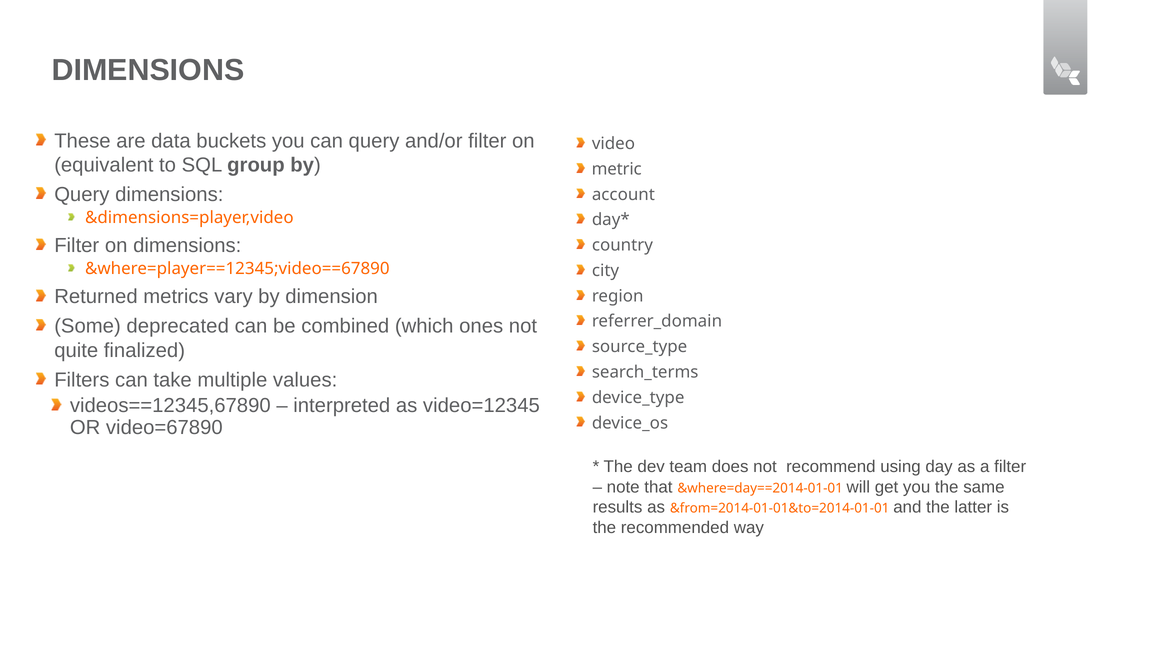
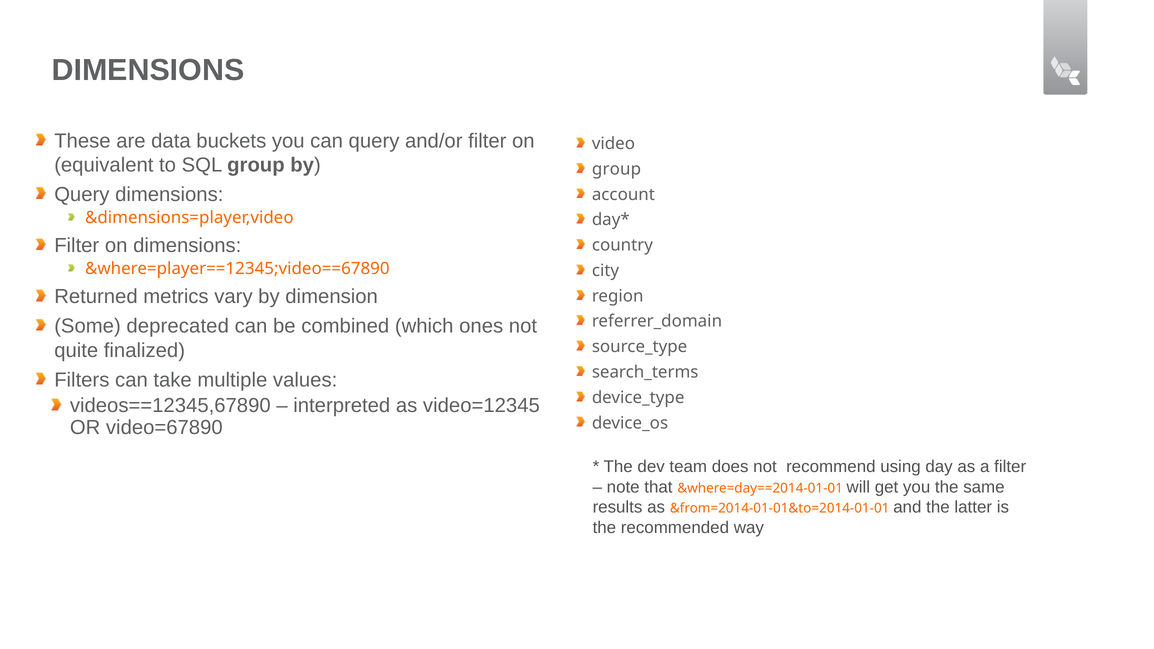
metric at (617, 169): metric -> group
